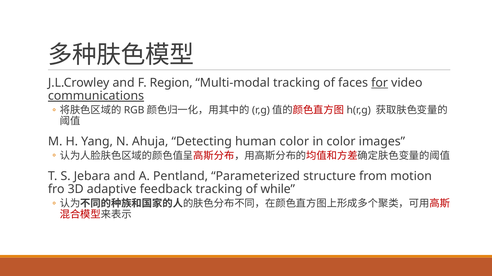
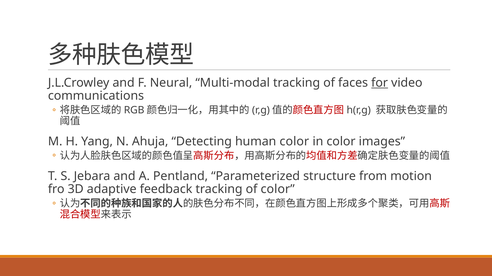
Region: Region -> Neural
communications underline: present -> none
of while: while -> color
